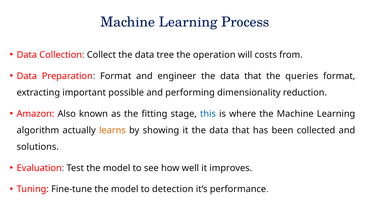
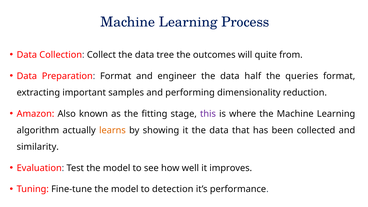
operation: operation -> outcomes
costs: costs -> quite
engineer the data that: that -> half
possible: possible -> samples
this colour: blue -> purple
solutions: solutions -> similarity
